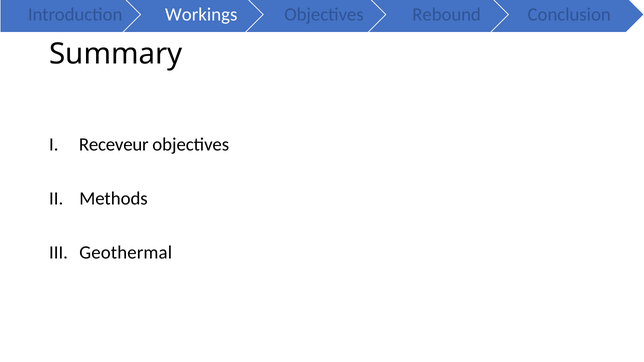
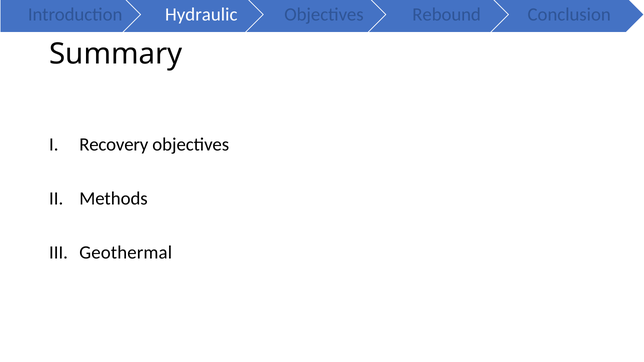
Workings: Workings -> Hydraulic
Receveur: Receveur -> Recovery
